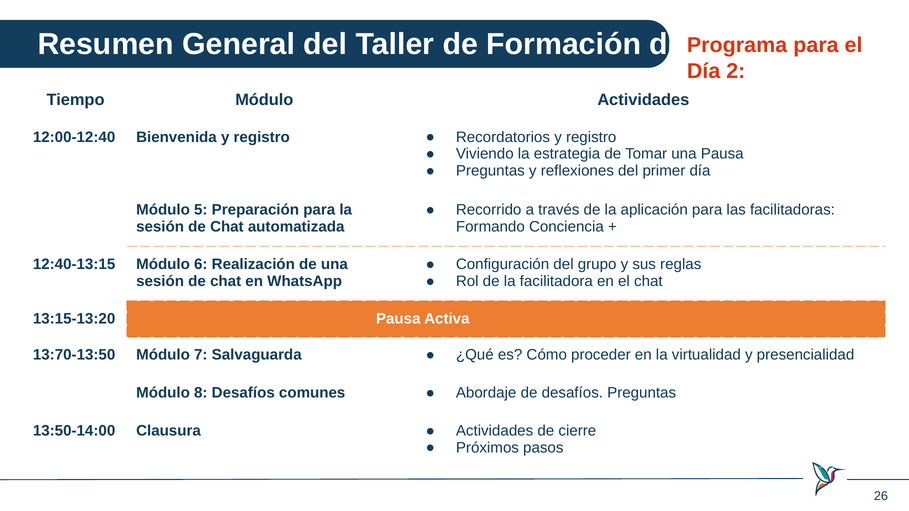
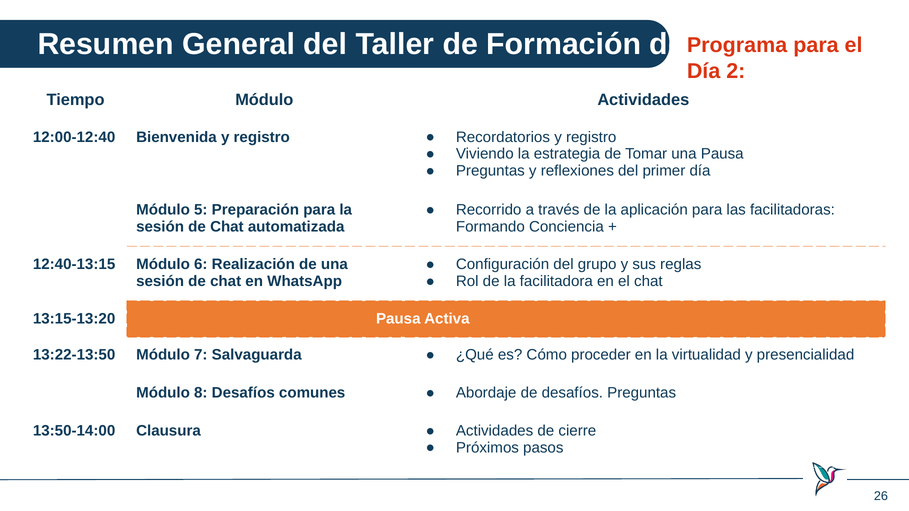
13:70-13:50: 13:70-13:50 -> 13:22-13:50
